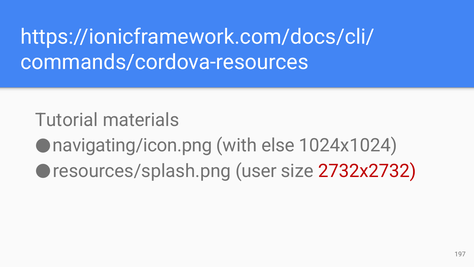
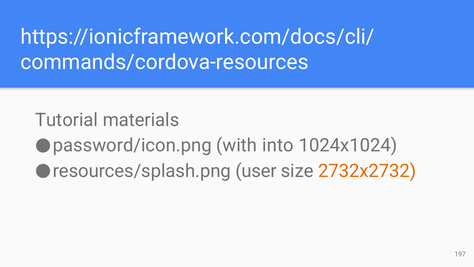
navigating/icon.png: navigating/icon.png -> password/icon.png
else: else -> into
2732x2732 colour: red -> orange
